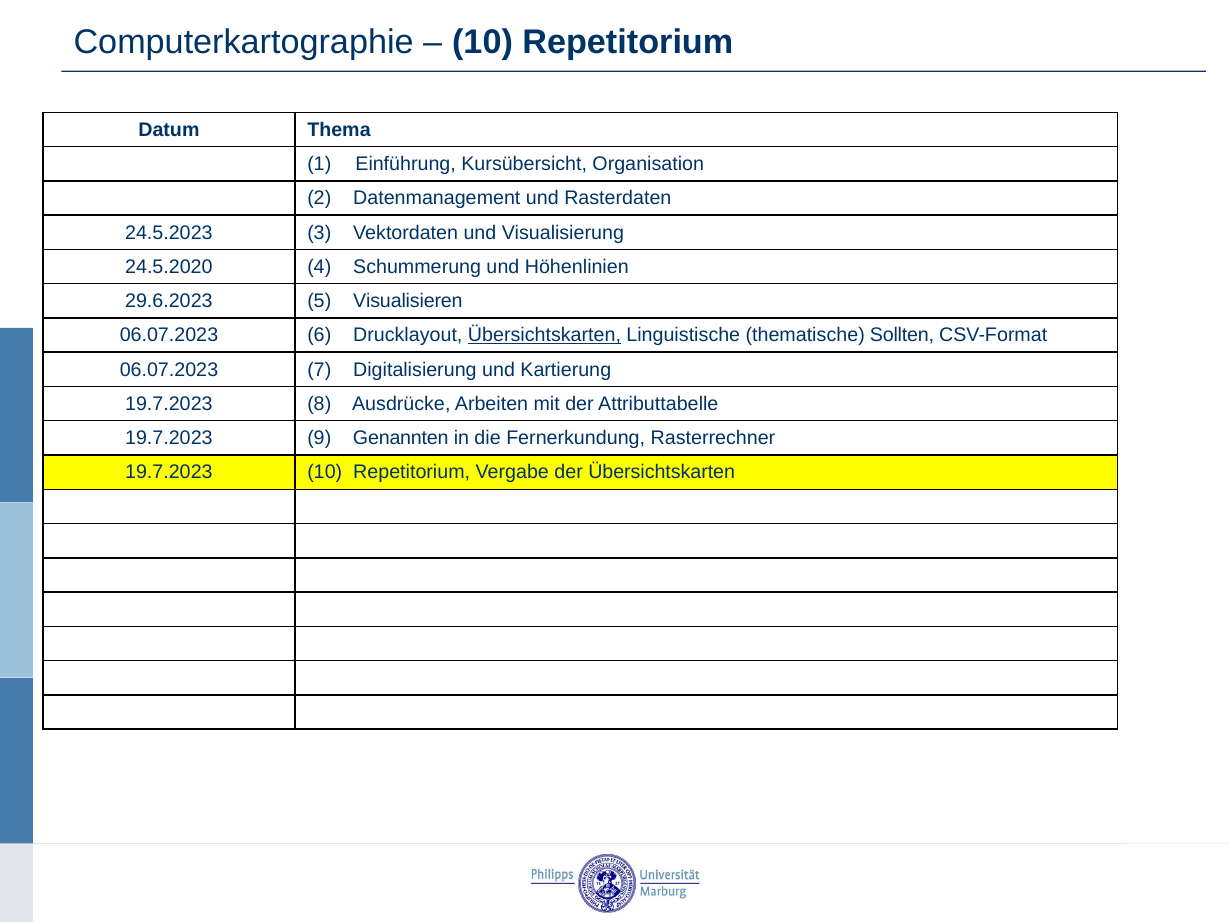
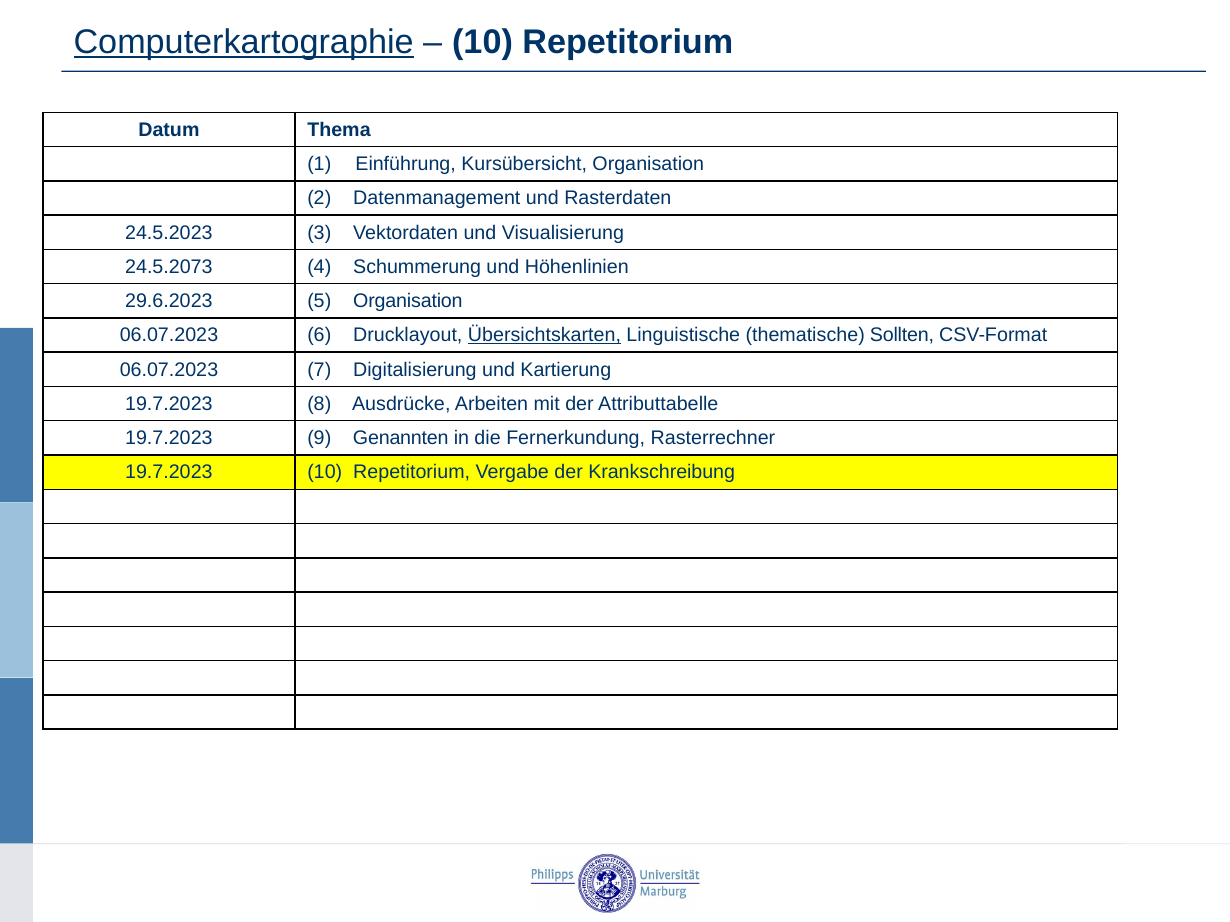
Computerkartographie underline: none -> present
24.5.2020: 24.5.2020 -> 24.5.2073
5 Visualisieren: Visualisieren -> Organisation
der Übersichtskarten: Übersichtskarten -> Krankschreibung
